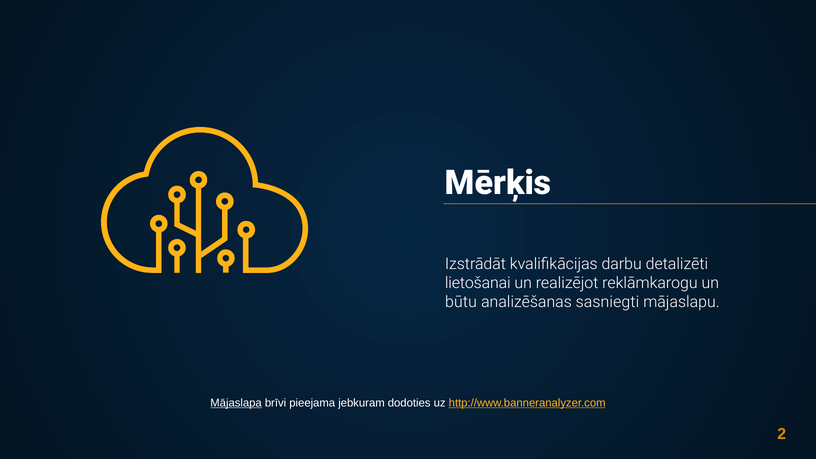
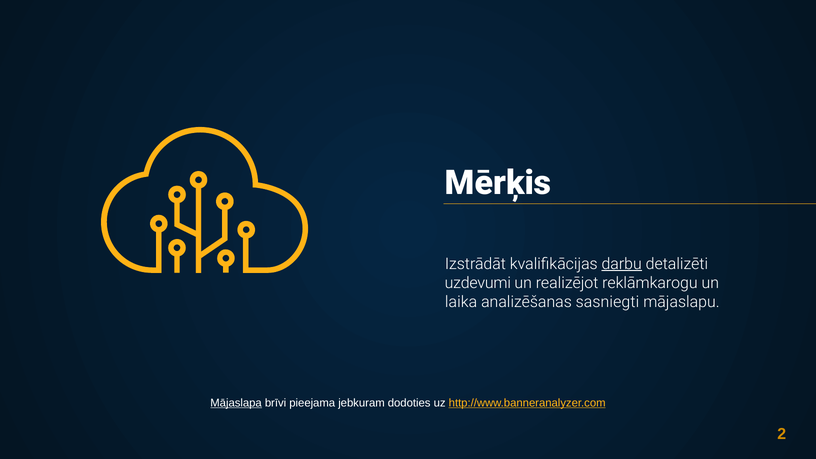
darbu underline: none -> present
lietošanai: lietošanai -> uzdevumi
būtu: būtu -> laika
